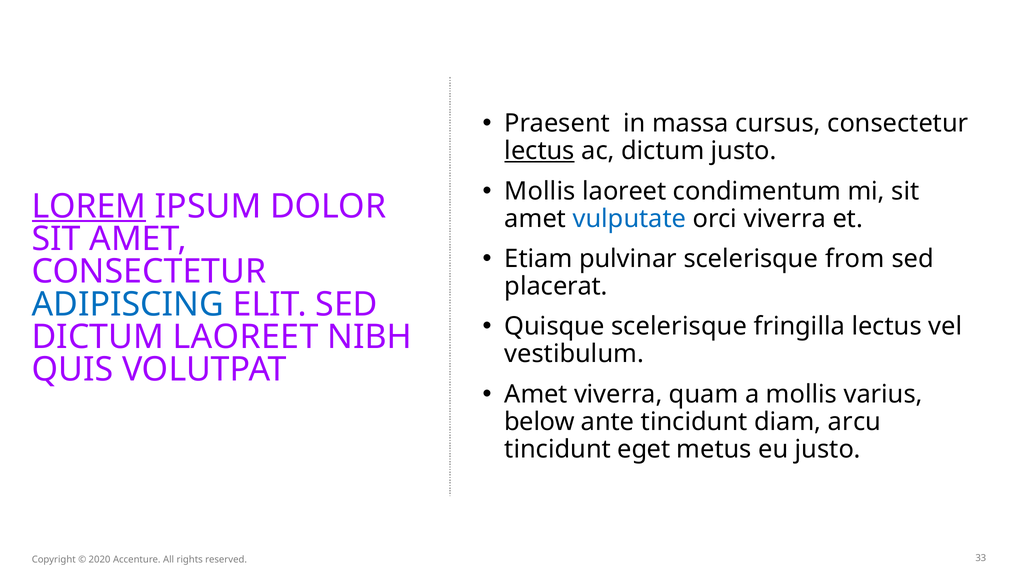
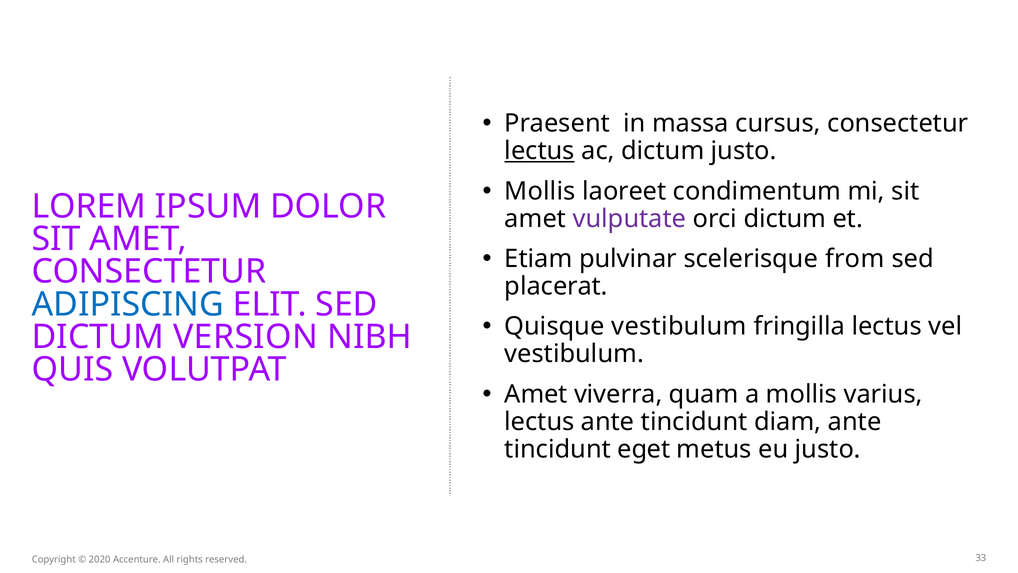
LOREM underline: present -> none
vulputate colour: blue -> purple
orci viverra: viverra -> dictum
Quisque scelerisque: scelerisque -> vestibulum
DICTUM LAOREET: LAOREET -> VERSION
below at (540, 421): below -> lectus
diam arcu: arcu -> ante
